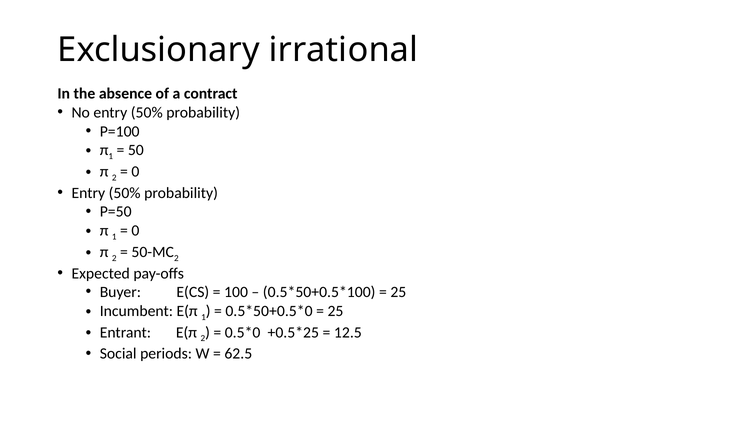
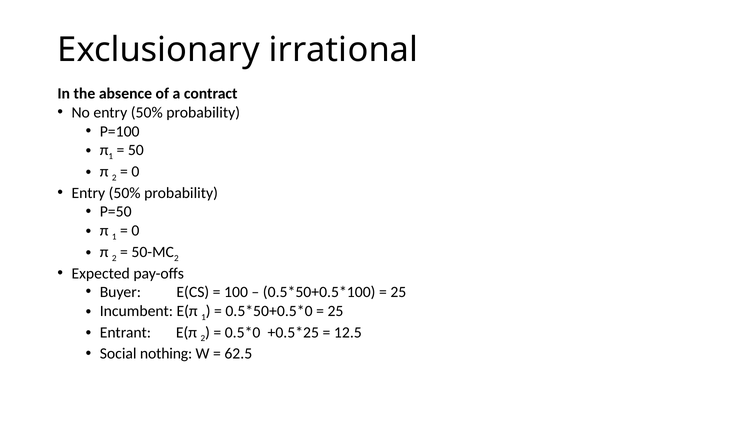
periods: periods -> nothing
